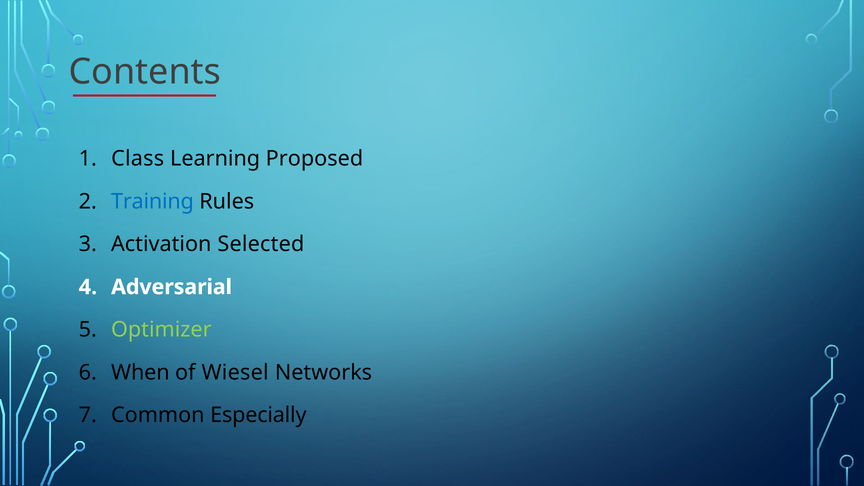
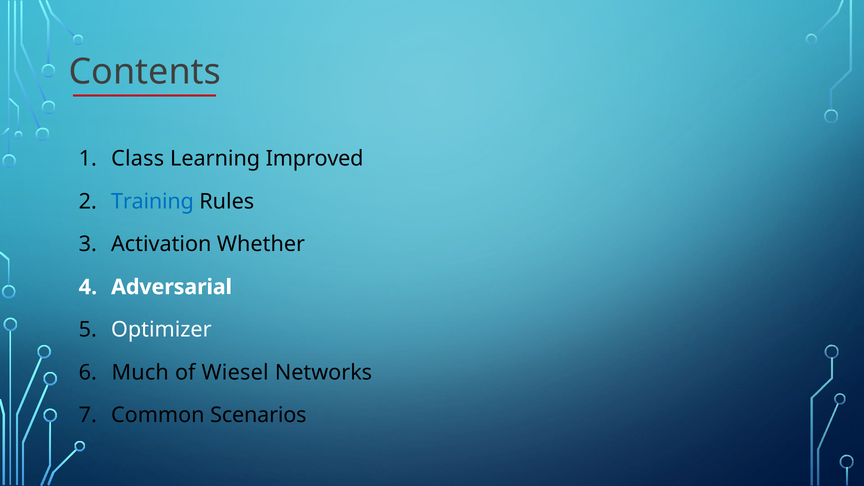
Proposed: Proposed -> Improved
Selected: Selected -> Whether
Optimizer colour: light green -> white
When: When -> Much
Especially: Especially -> Scenarios
